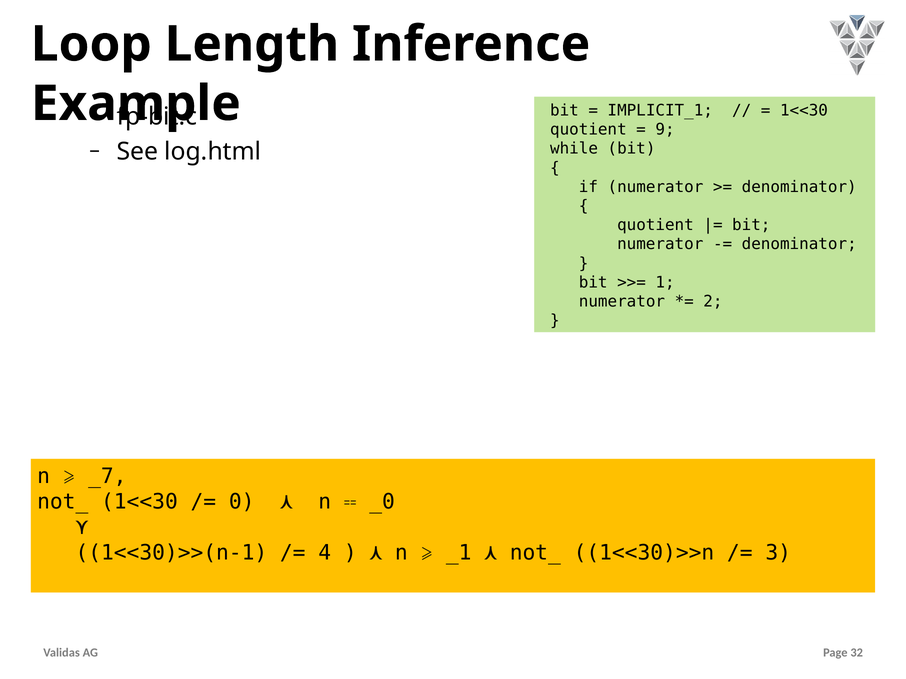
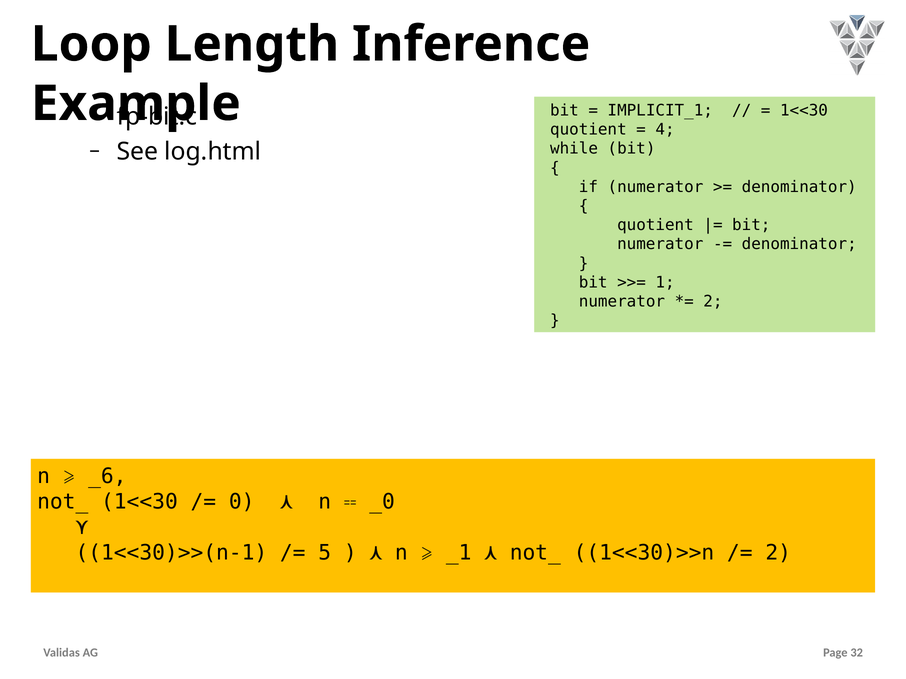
9: 9 -> 4
_7: _7 -> _6
4: 4 -> 5
3 at (778, 553): 3 -> 2
